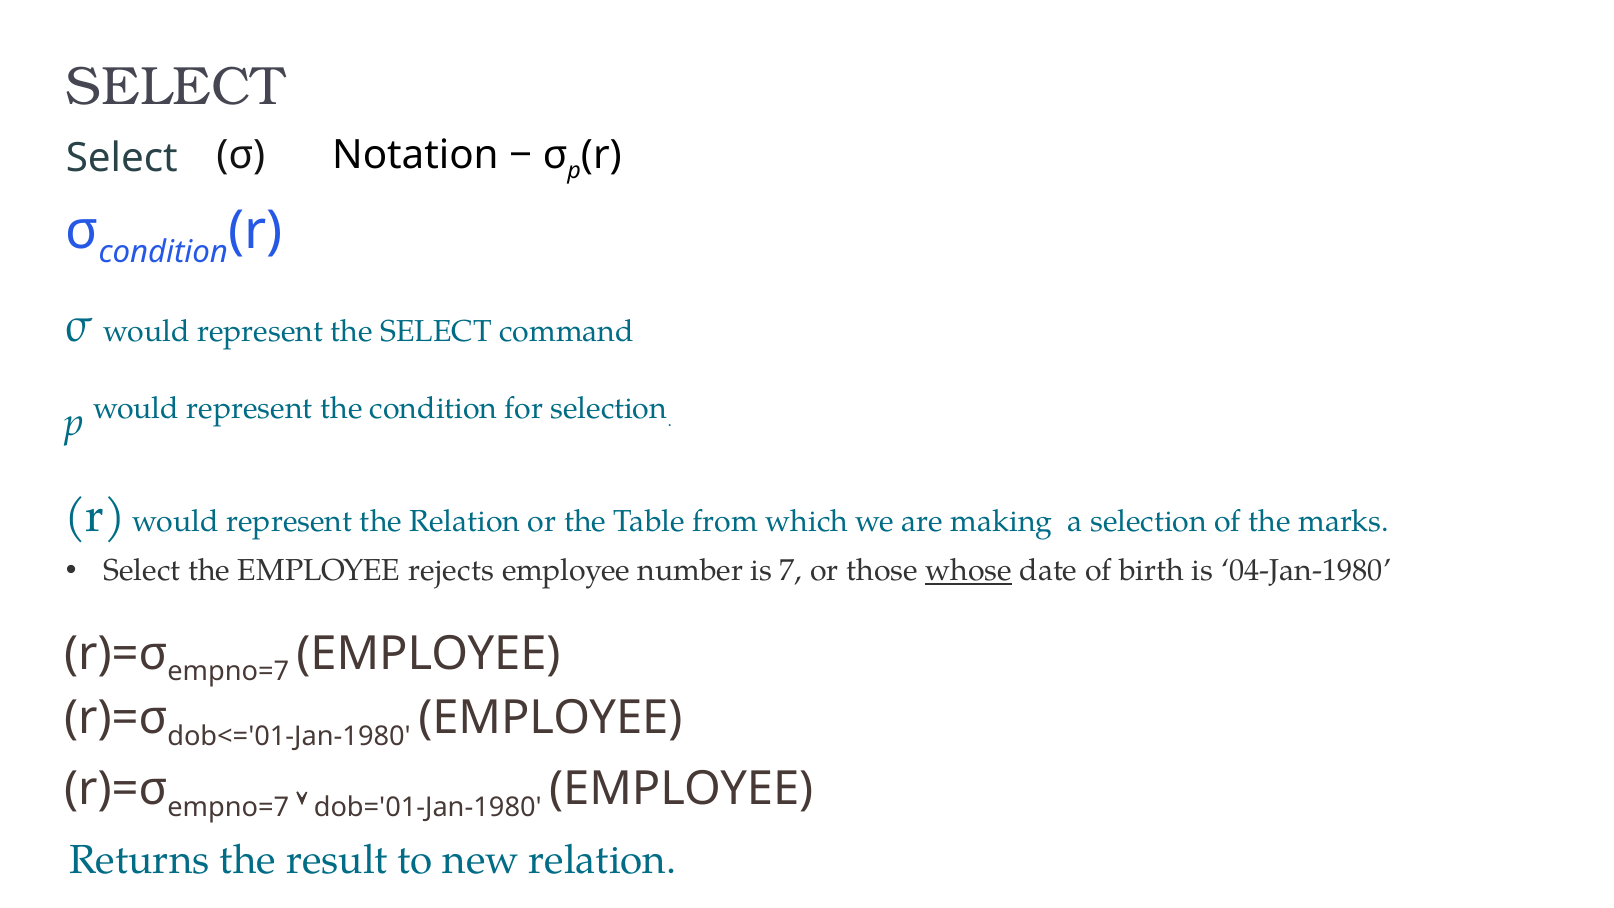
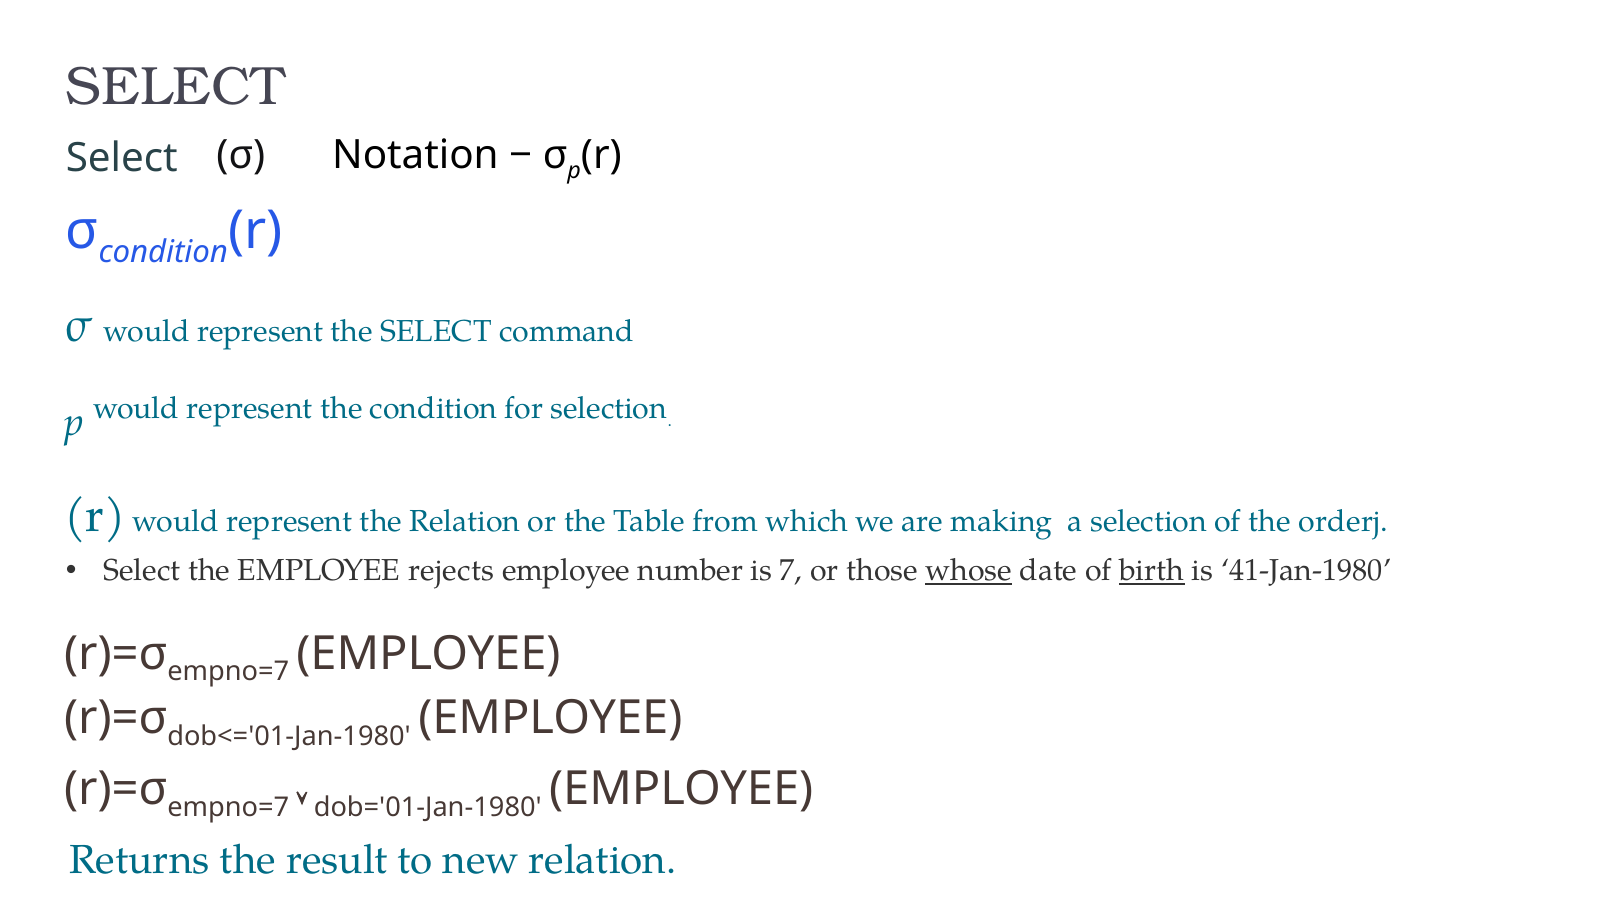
marks: marks -> orderj
birth underline: none -> present
04-Jan-1980: 04-Jan-1980 -> 41-Jan-1980
